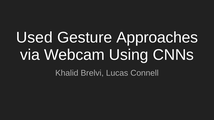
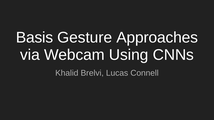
Used: Used -> Basis
